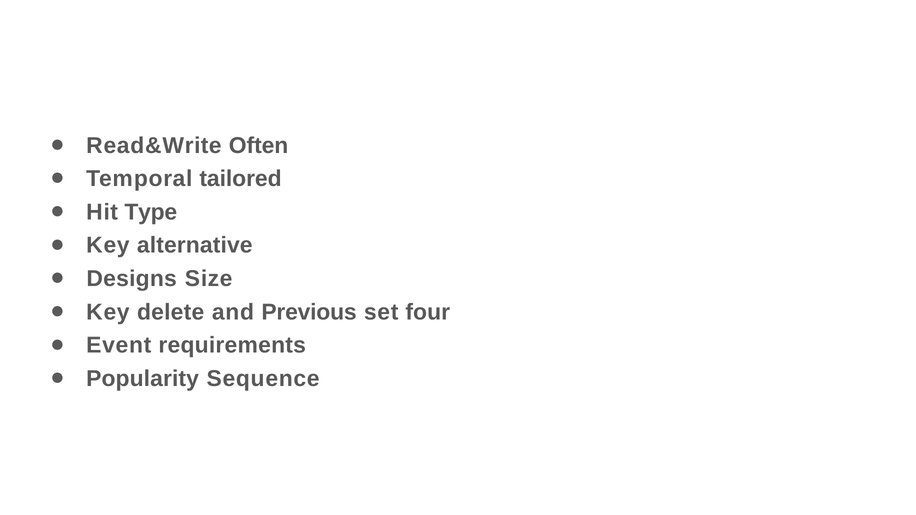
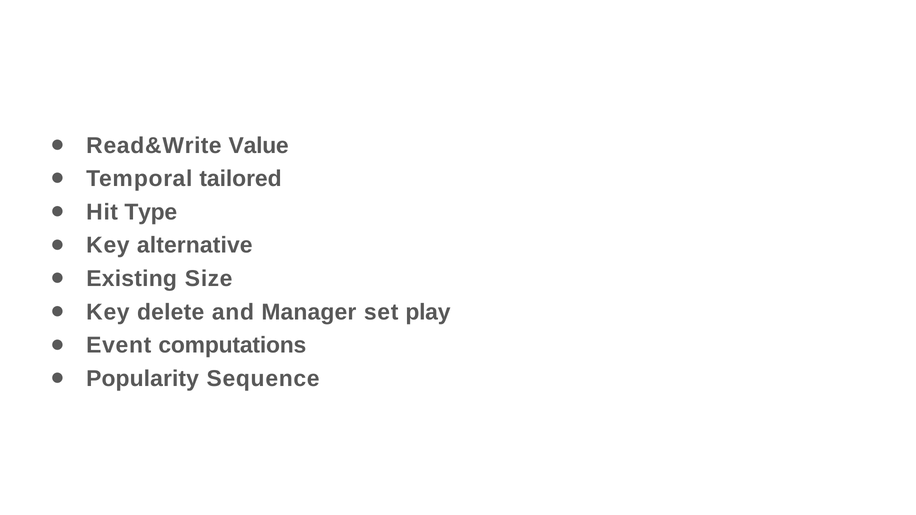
Often: Often -> Value
Designs: Designs -> Existing
Previous: Previous -> Manager
four: four -> play
requirements: requirements -> computations
